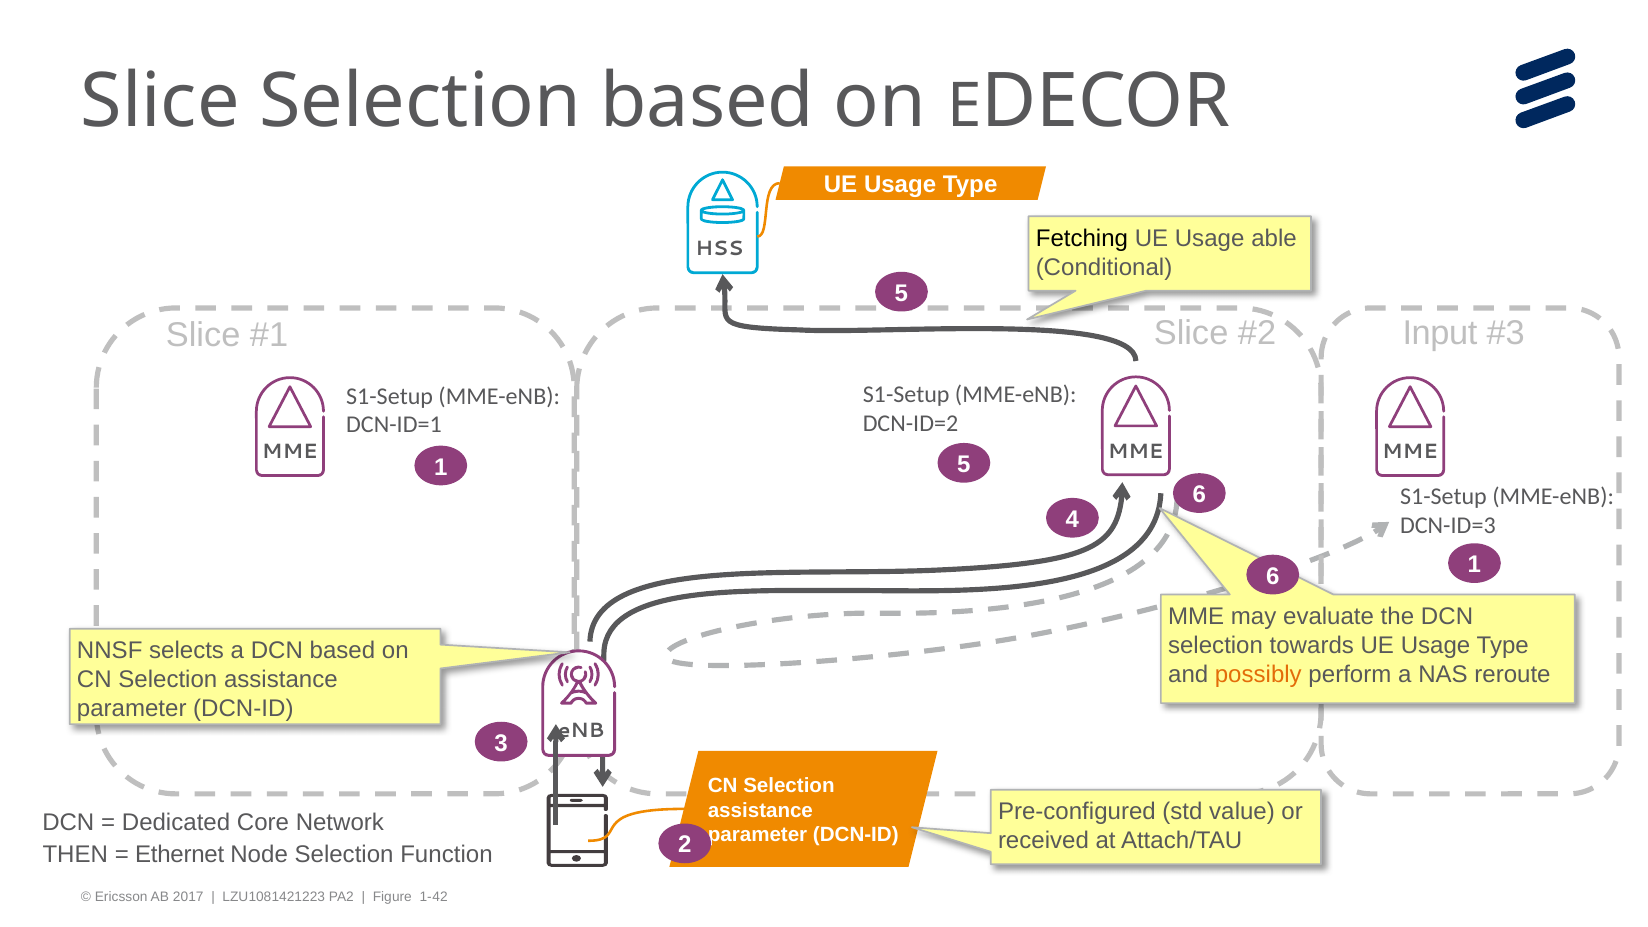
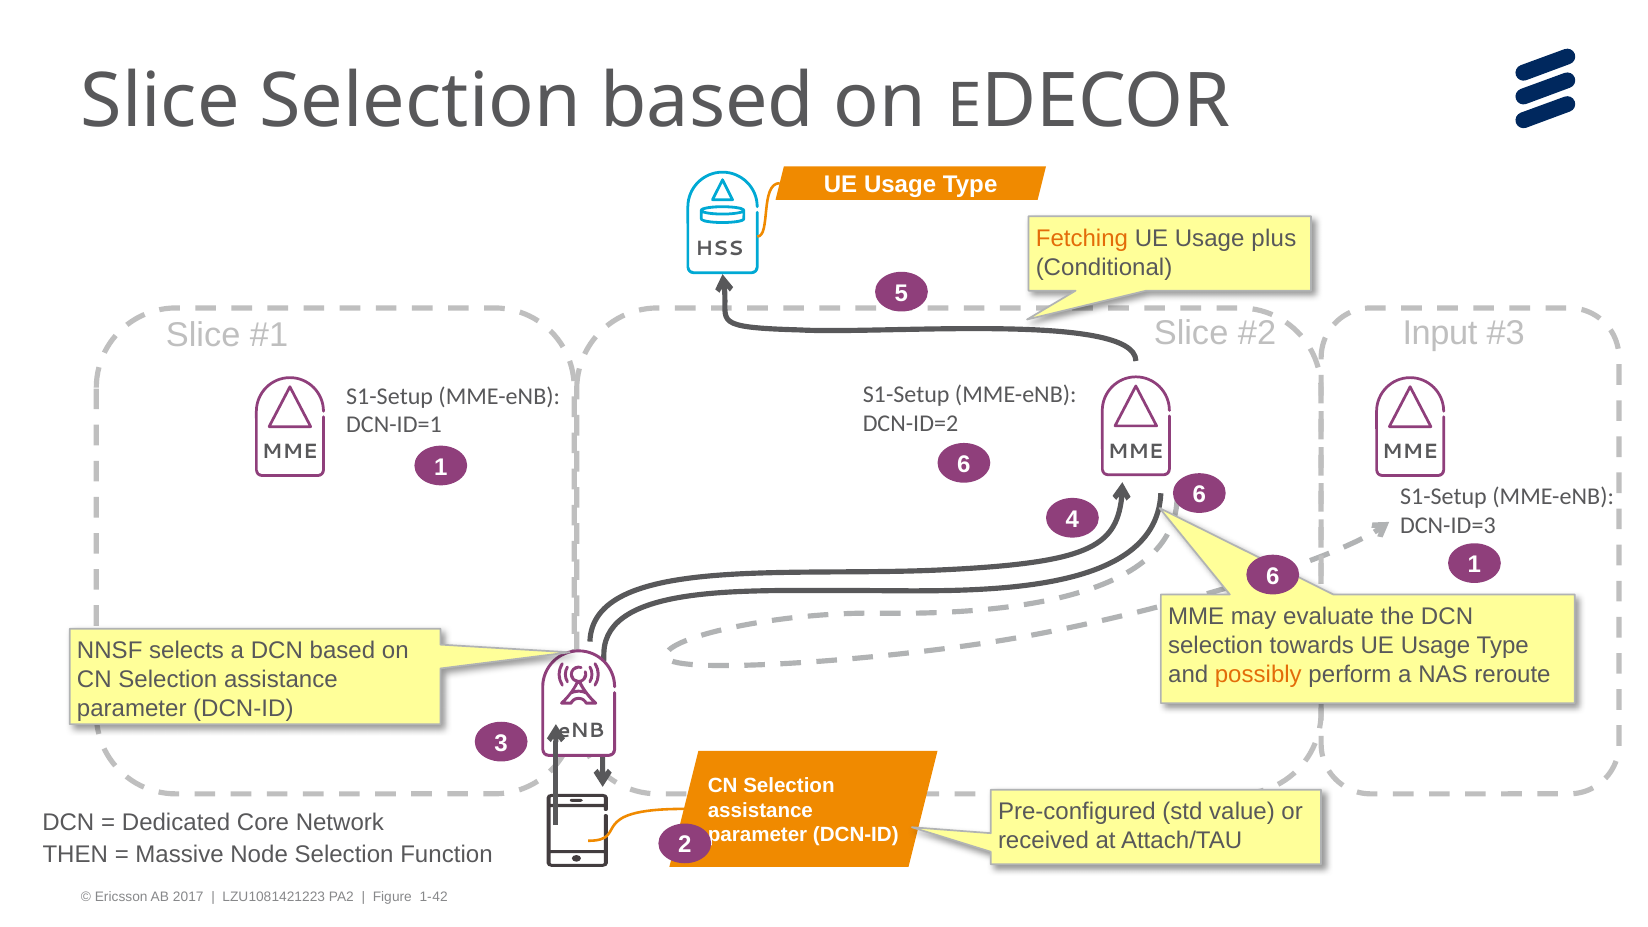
Fetching colour: black -> orange
able: able -> plus
1 5: 5 -> 6
Ethernet: Ethernet -> Massive
